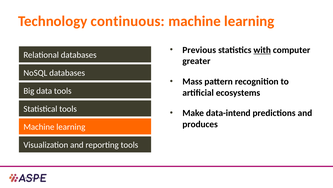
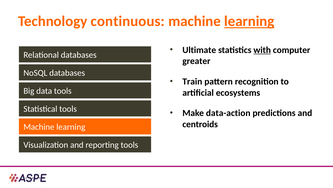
learning at (249, 21) underline: none -> present
Previous: Previous -> Ultimate
Mass: Mass -> Train
data-intend: data-intend -> data-action
produces: produces -> centroids
